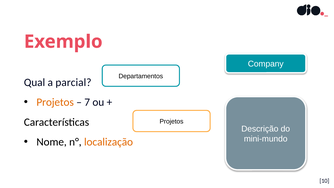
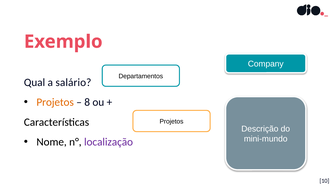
parcial: parcial -> salário
7: 7 -> 8
localização colour: orange -> purple
